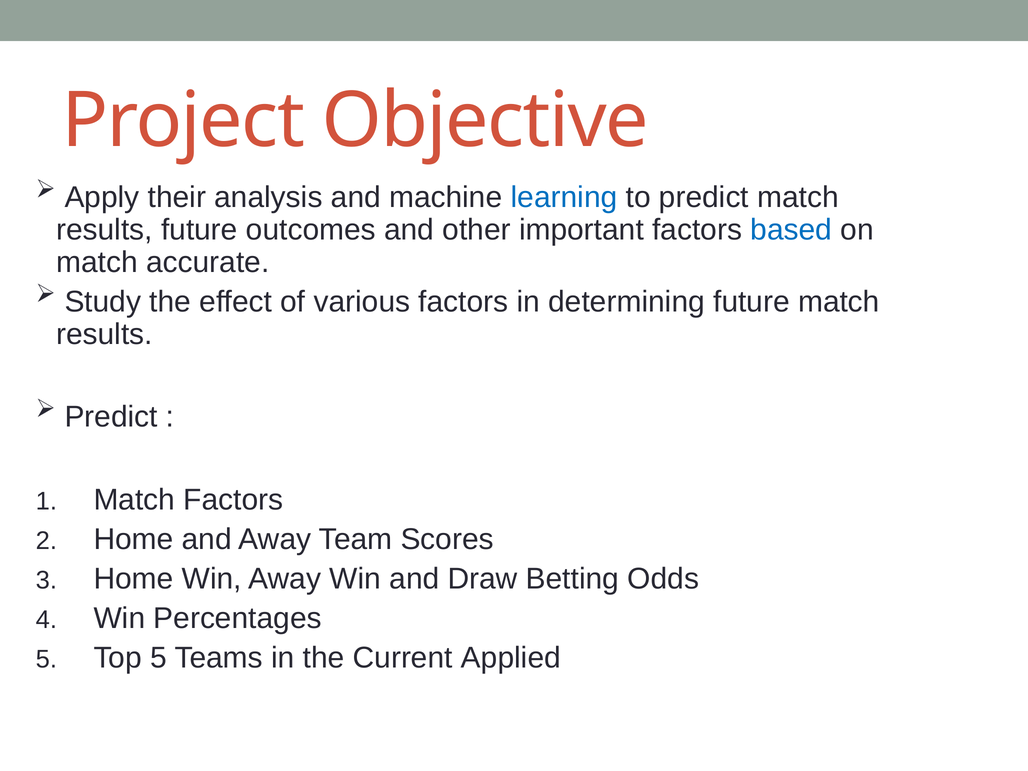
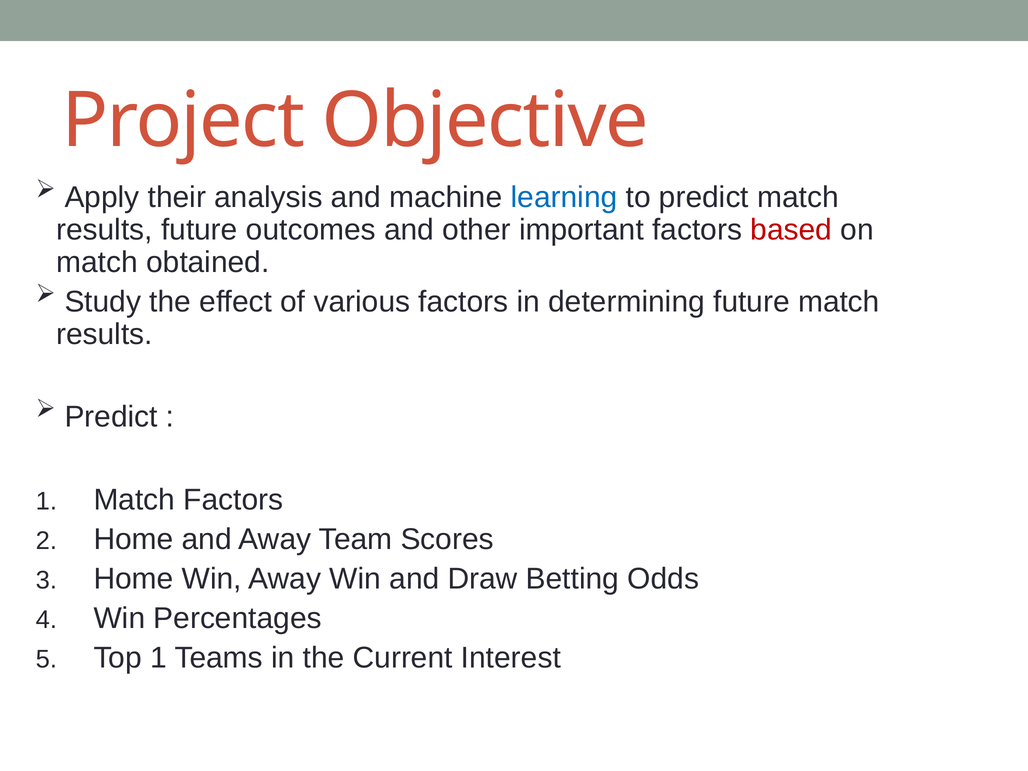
based colour: blue -> red
accurate: accurate -> obtained
Top 5: 5 -> 1
Applied: Applied -> Interest
